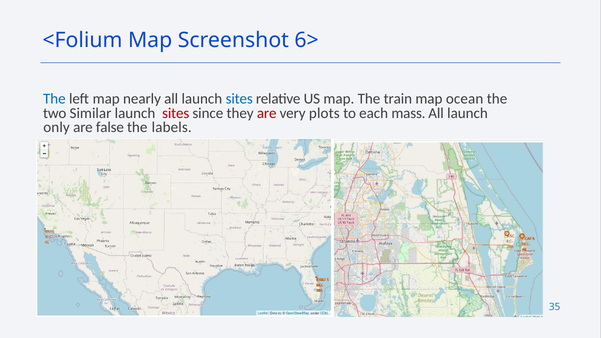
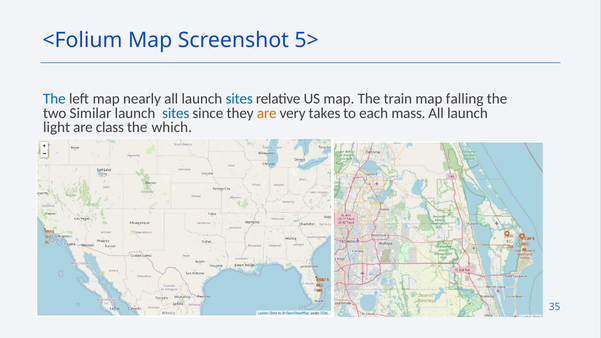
6>: 6> -> 5>
ocean: ocean -> falling
sites at (176, 113) colour: red -> blue
are at (267, 113) colour: red -> orange
plots: plots -> takes
only: only -> light
false: false -> class
labels: labels -> which
